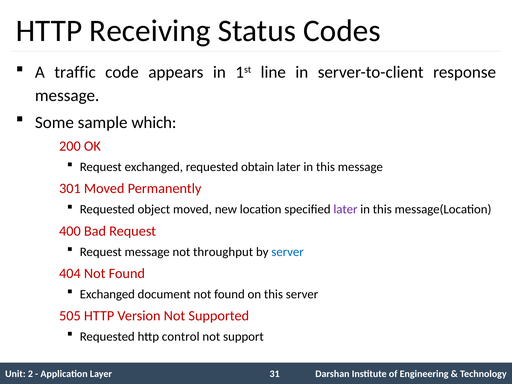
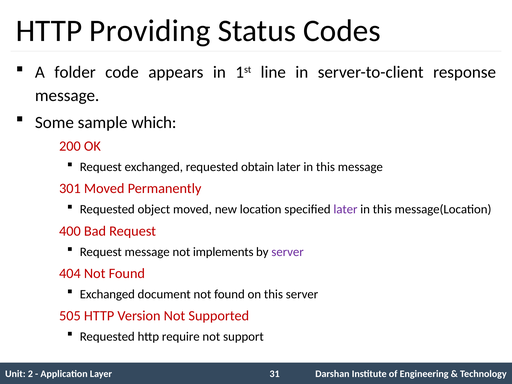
Receiving: Receiving -> Providing
traffic: traffic -> folder
throughput: throughput -> implements
server at (288, 252) colour: blue -> purple
control: control -> require
